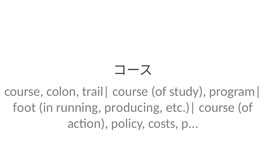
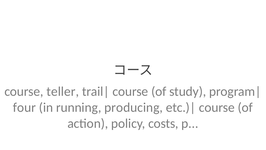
colon: colon -> teller
foot: foot -> four
